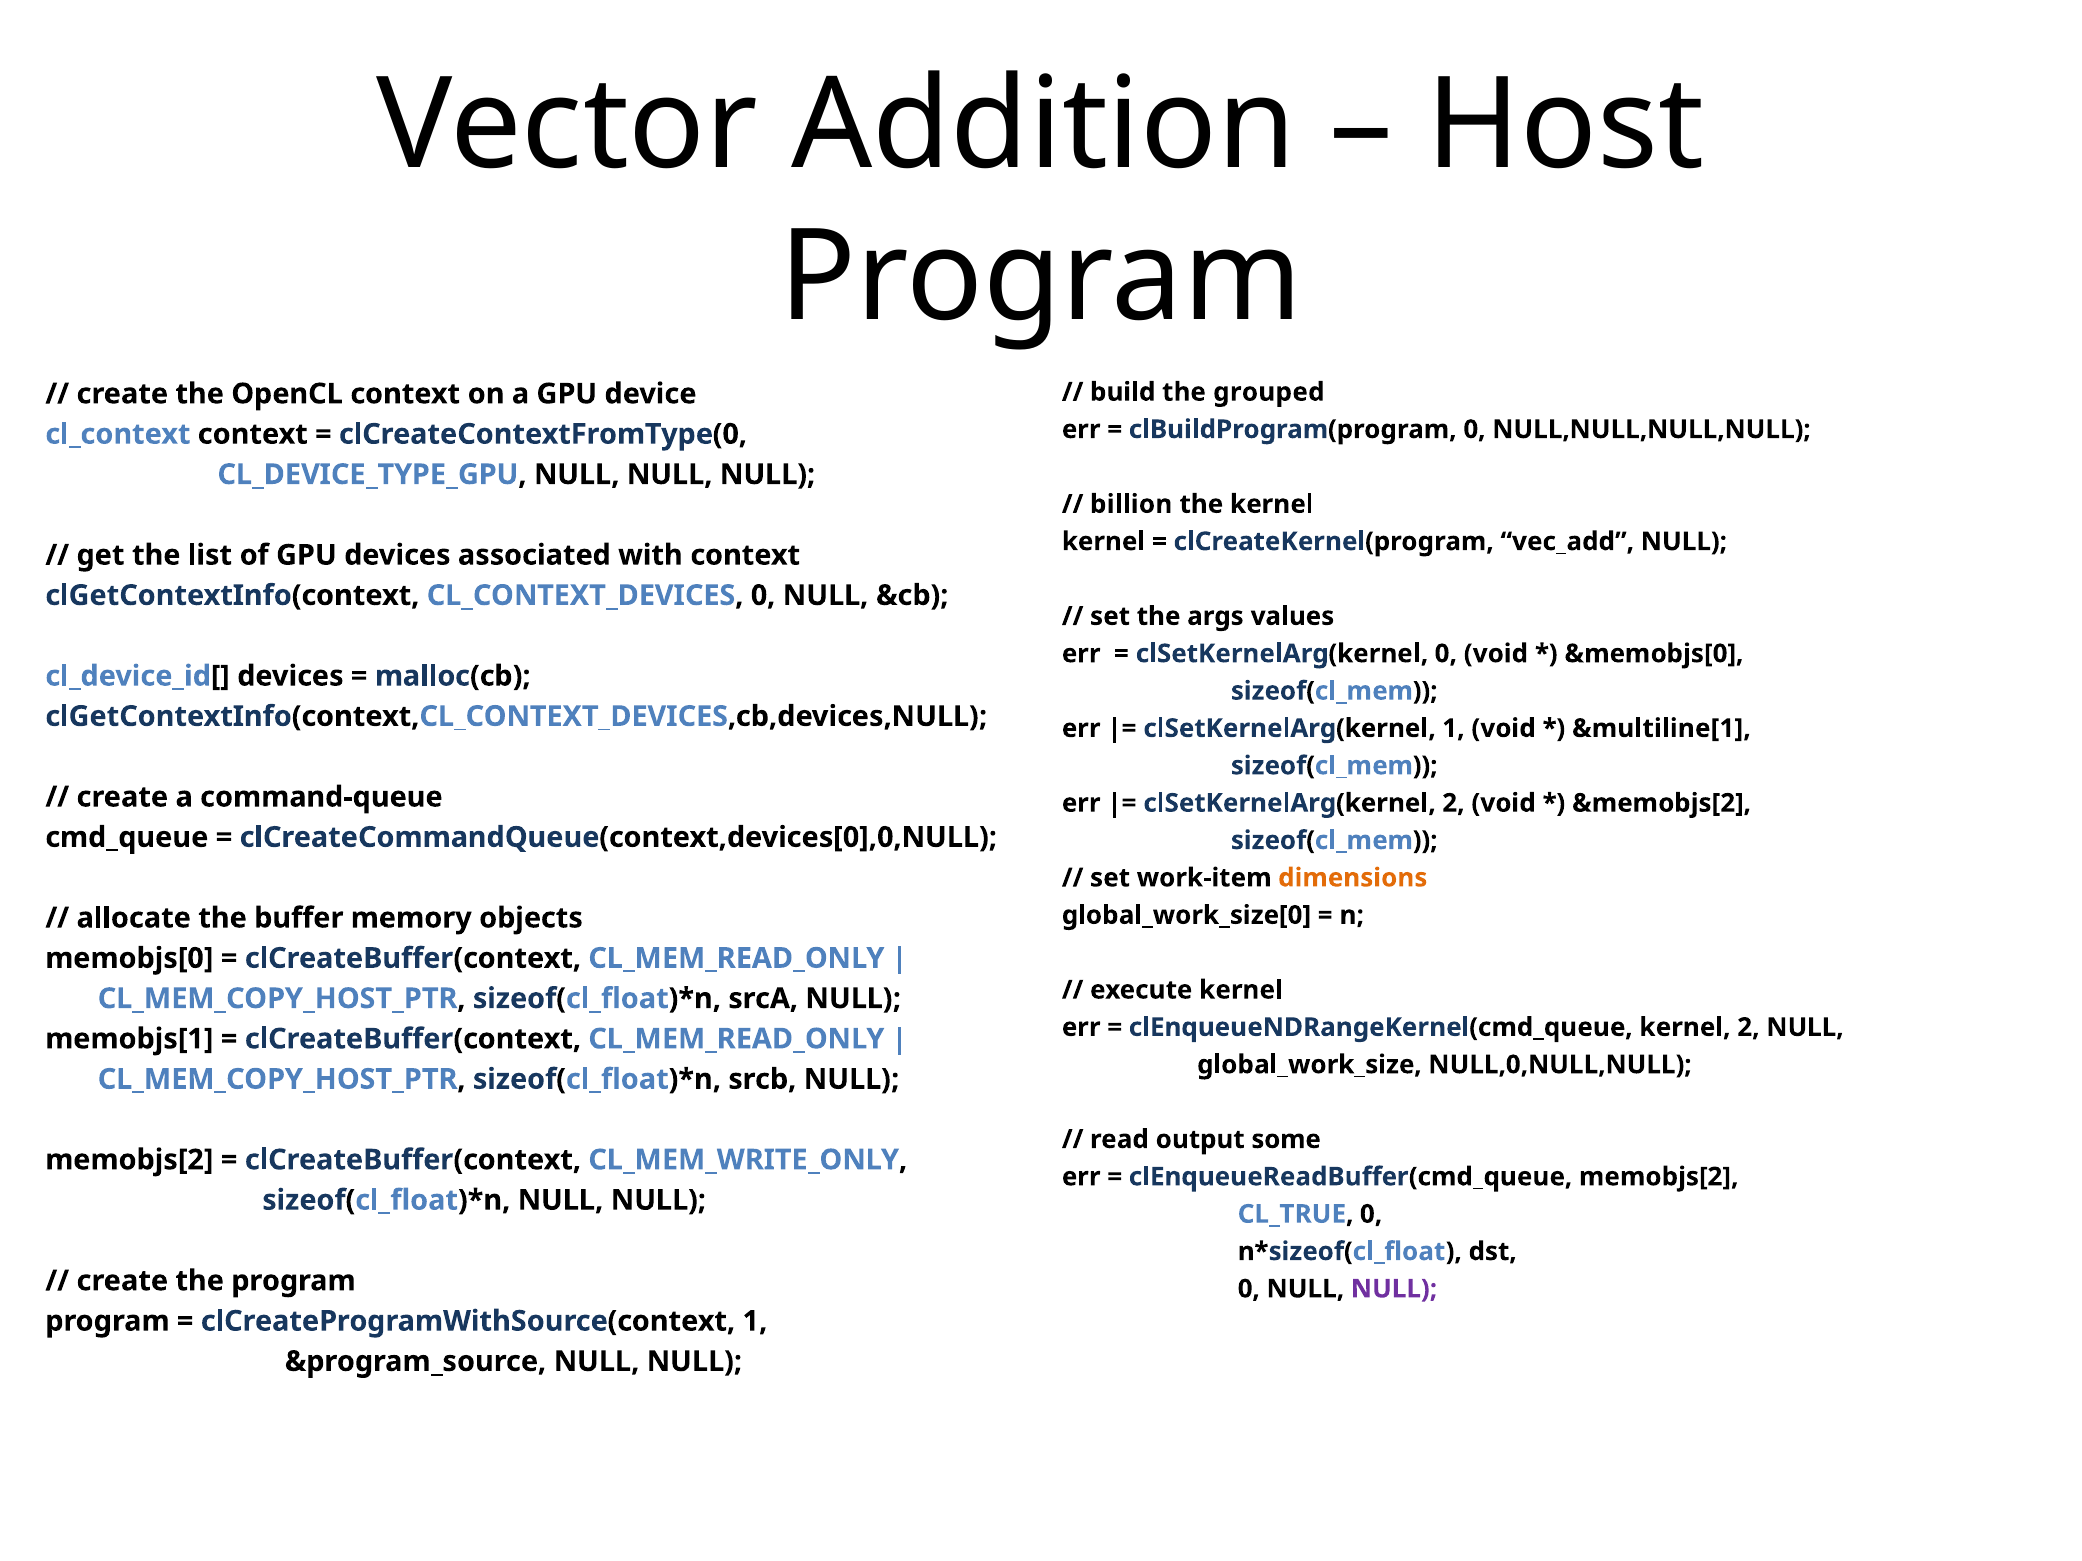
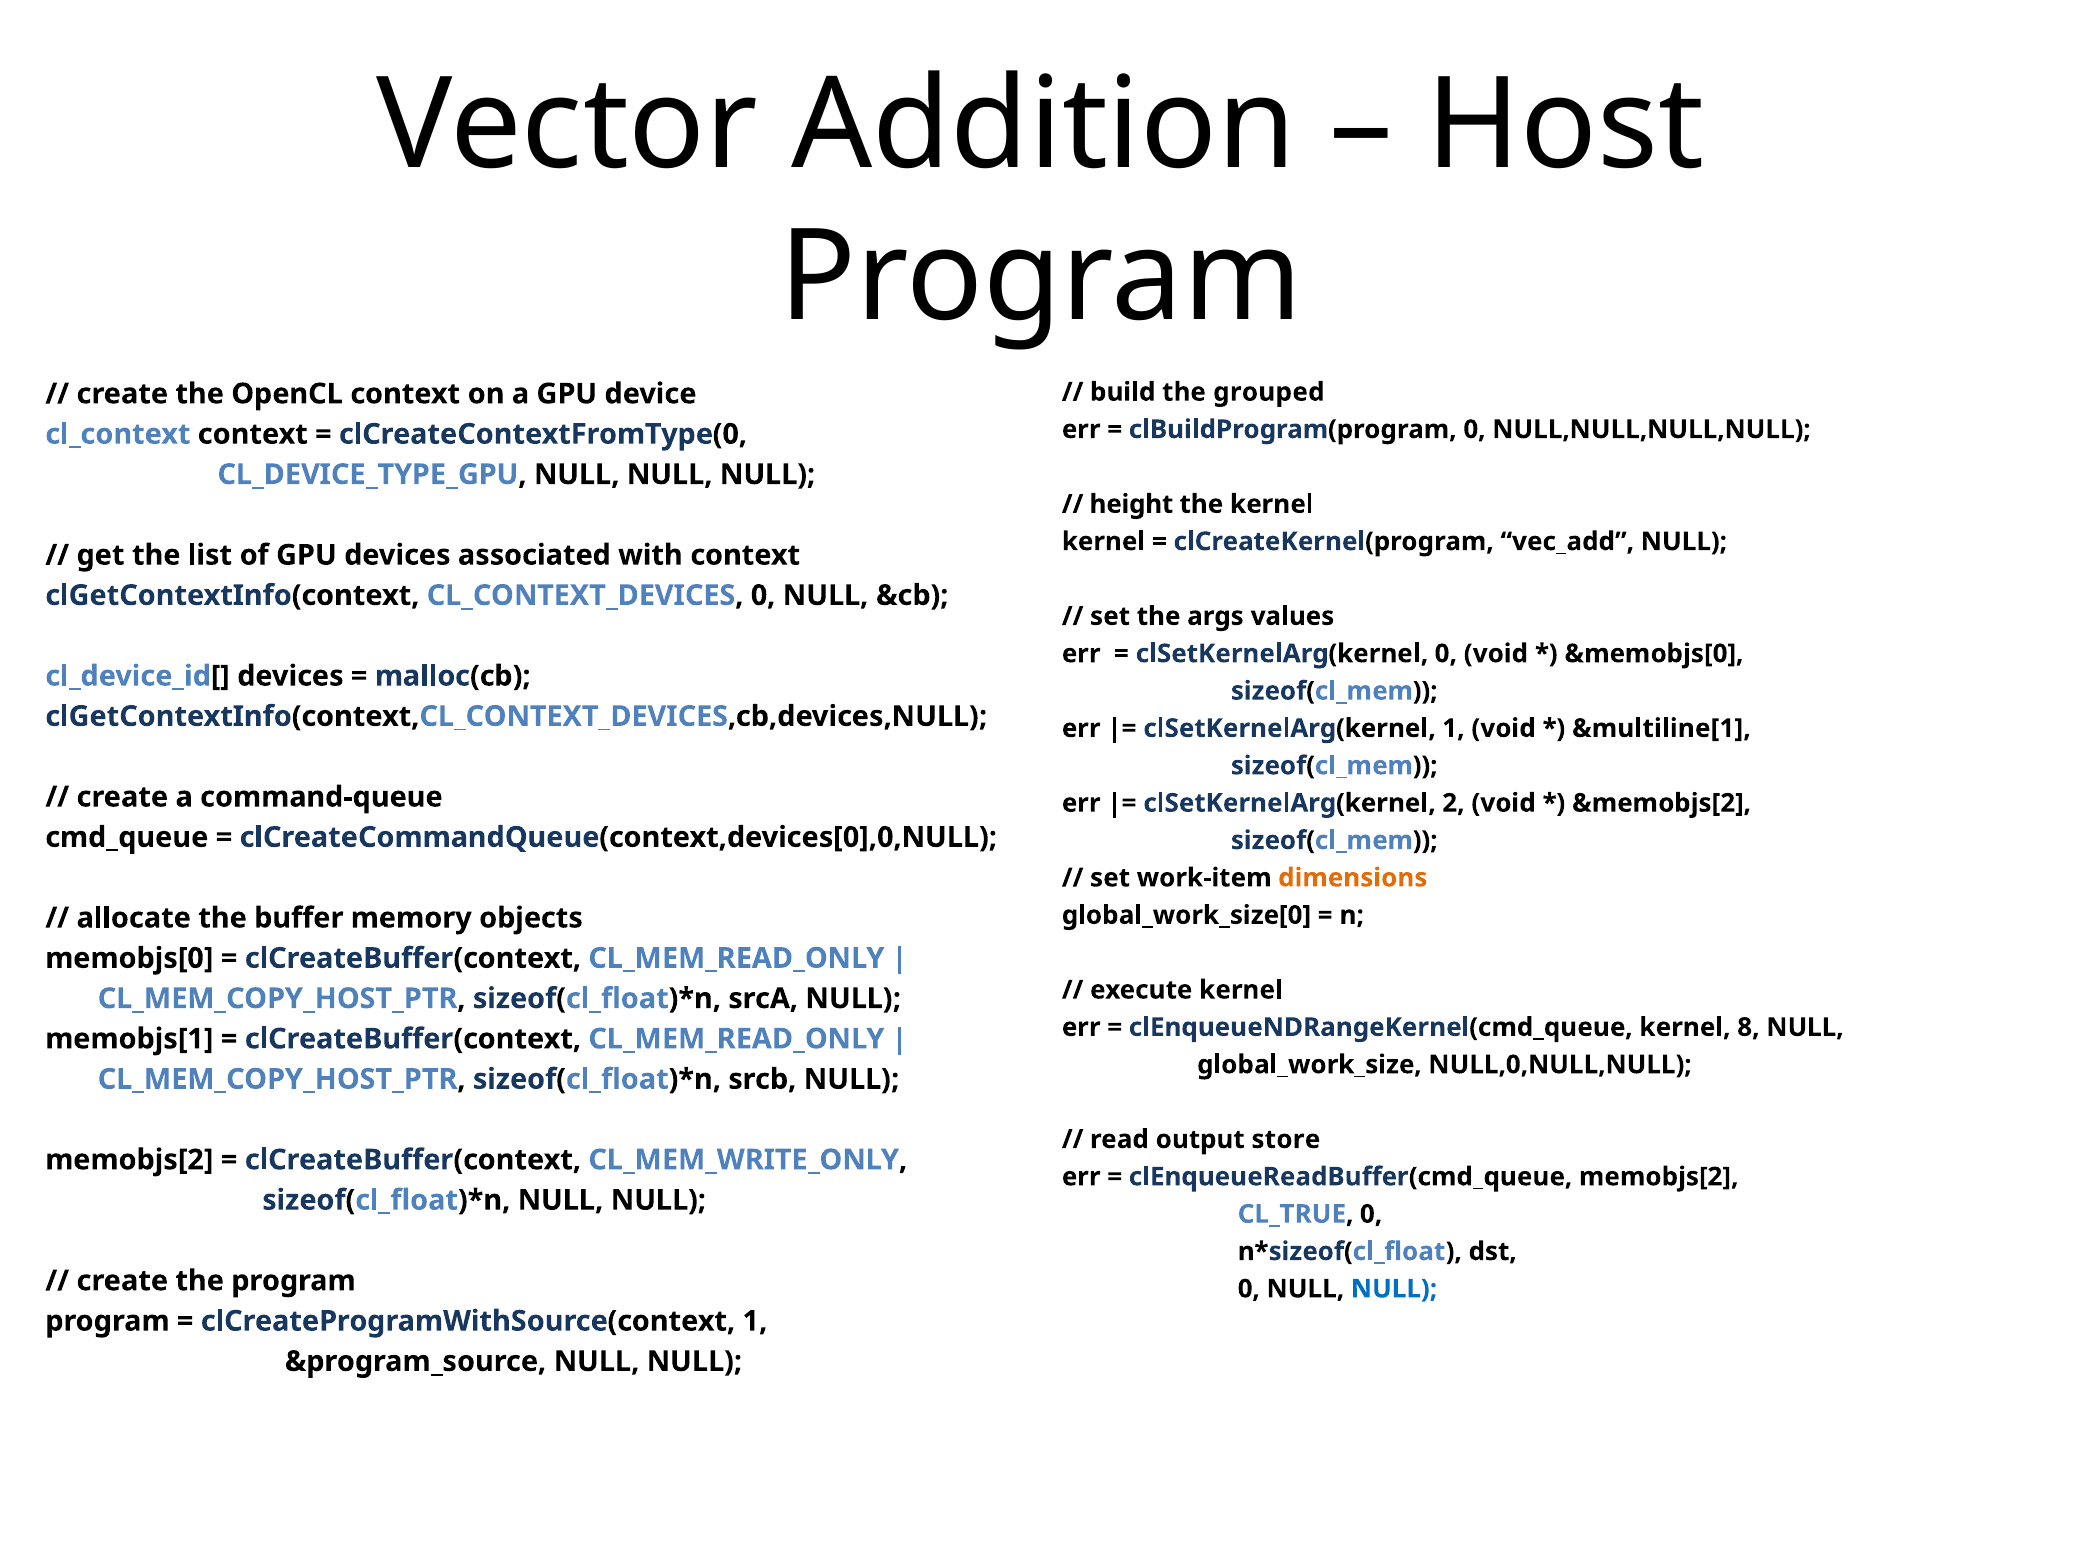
billion: billion -> height
kernel 2: 2 -> 8
some: some -> store
NULL at (1394, 1289) colour: purple -> blue
